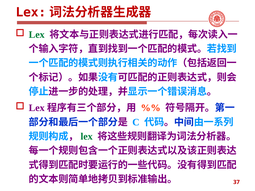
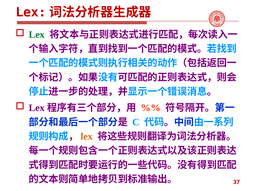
lex at (87, 137) colour: green -> orange
